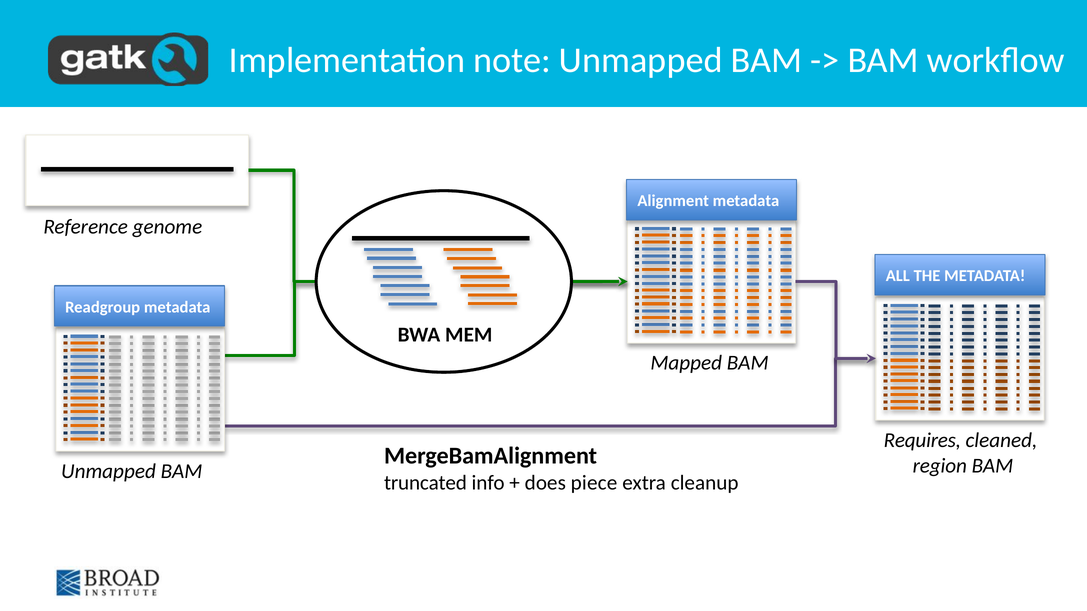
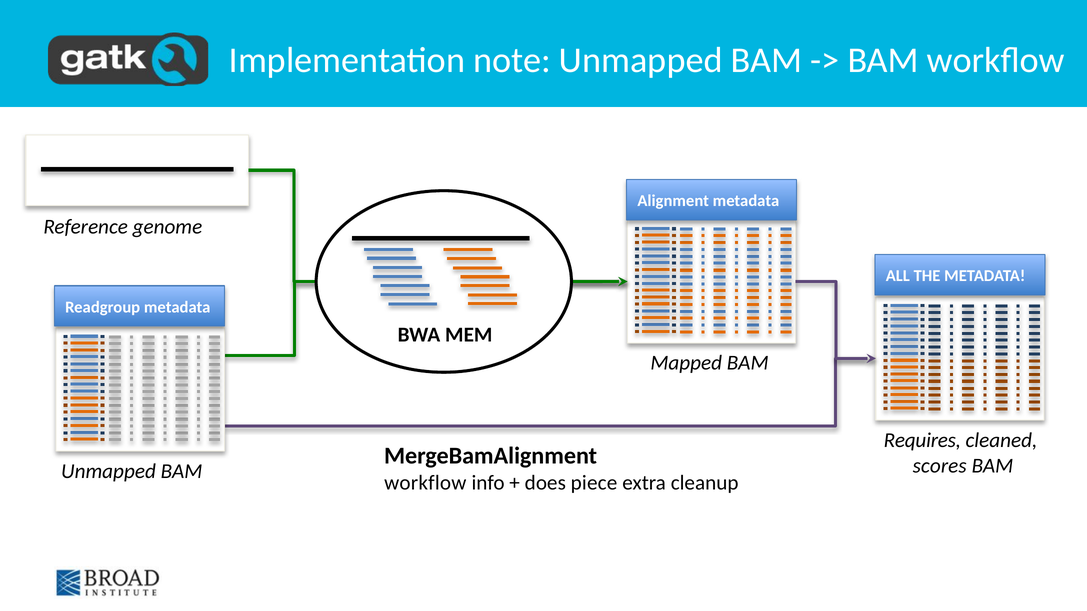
region: region -> scores
truncated at (425, 483): truncated -> workflow
